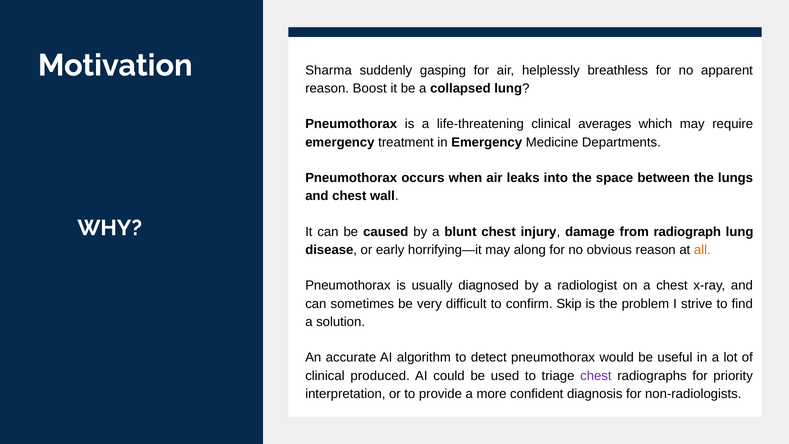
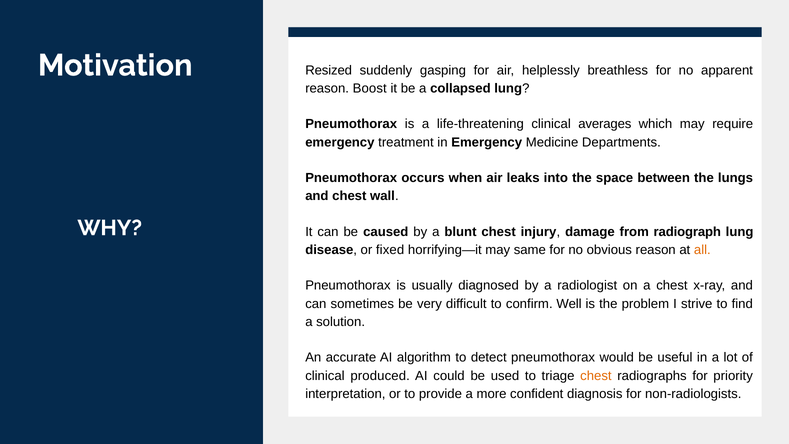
Sharma: Sharma -> Resized
early: early -> fixed
along: along -> same
Skip: Skip -> Well
chest at (596, 376) colour: purple -> orange
